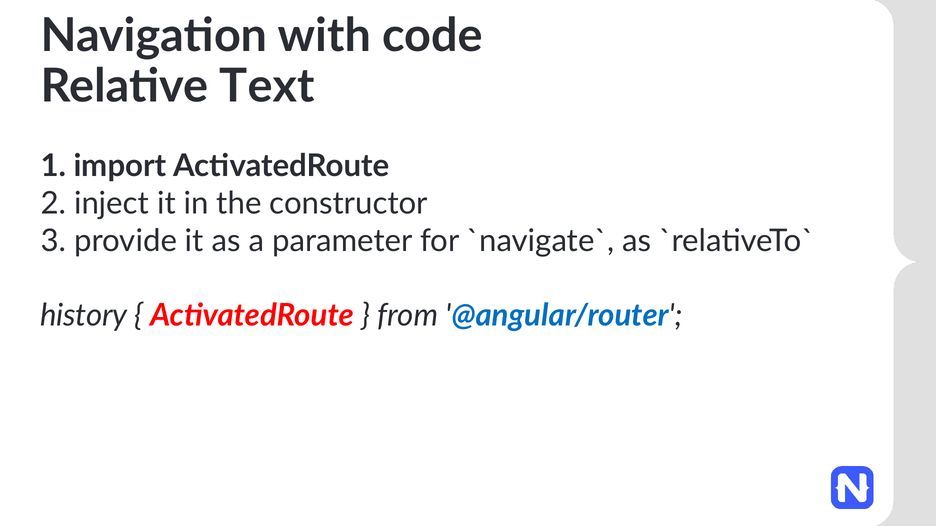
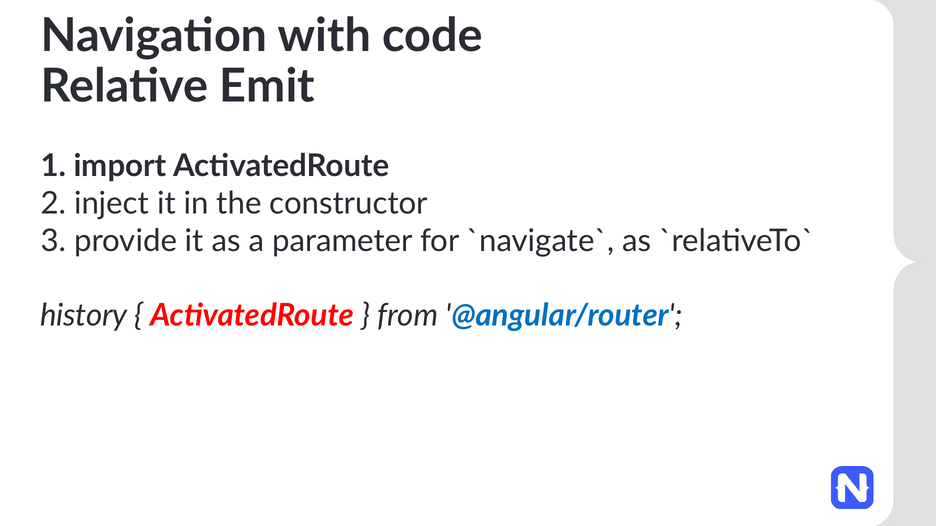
Text: Text -> Emit
